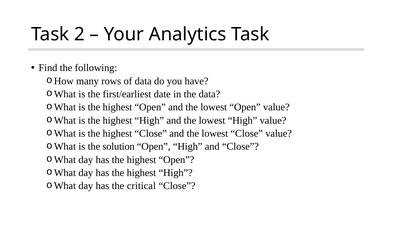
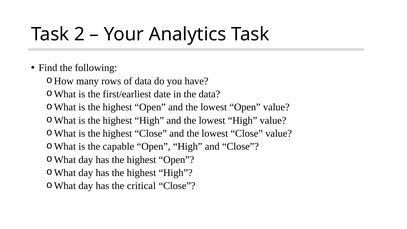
solution: solution -> capable
